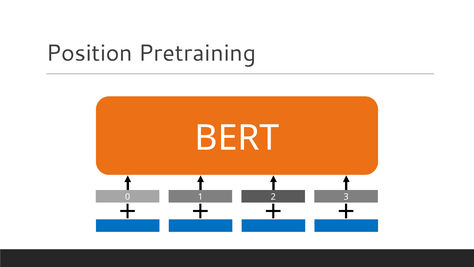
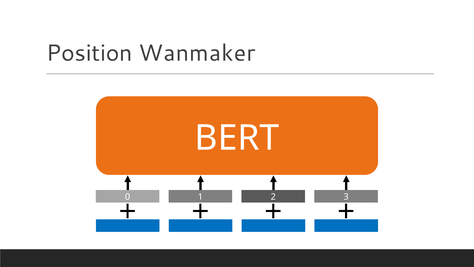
Pretraining: Pretraining -> Wanmaker
